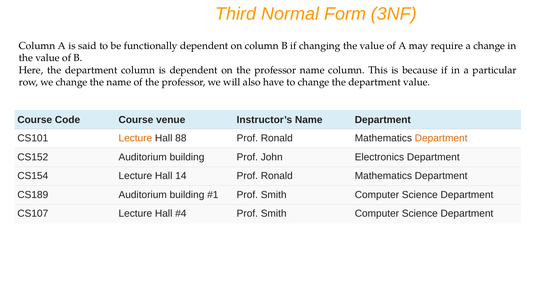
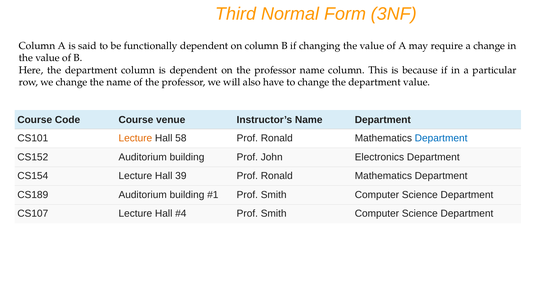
88: 88 -> 58
Department at (441, 138) colour: orange -> blue
14: 14 -> 39
